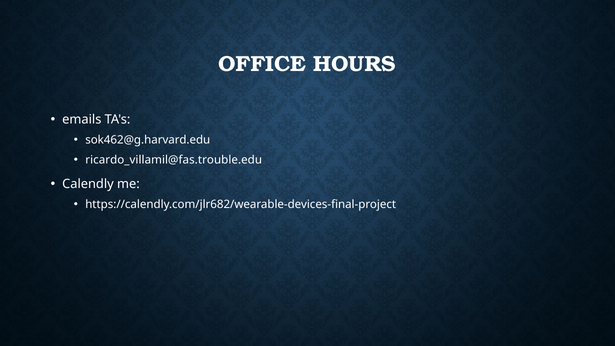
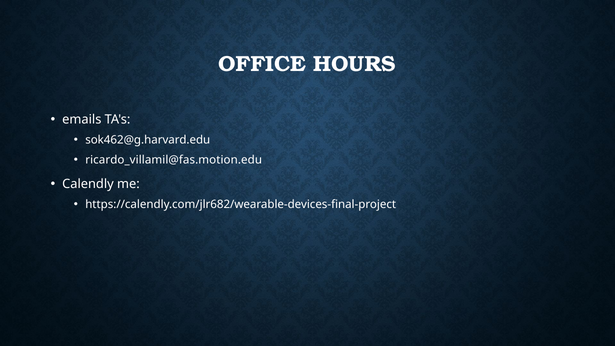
ricardo_villamil@fas.trouble.edu: ricardo_villamil@fas.trouble.edu -> ricardo_villamil@fas.motion.edu
